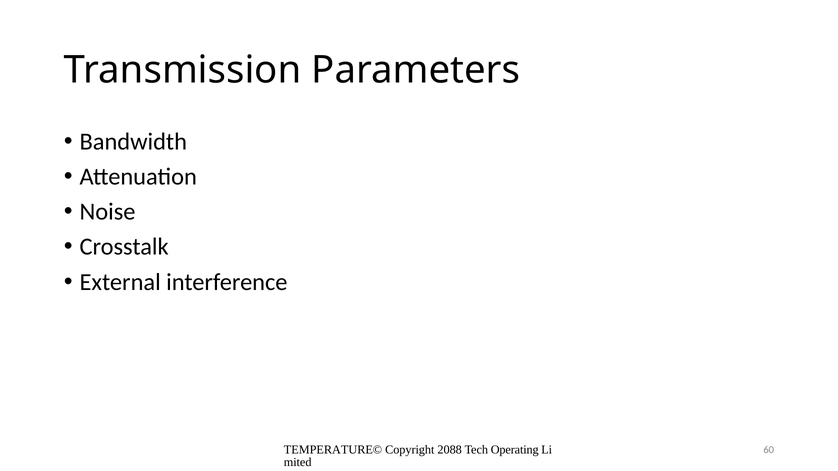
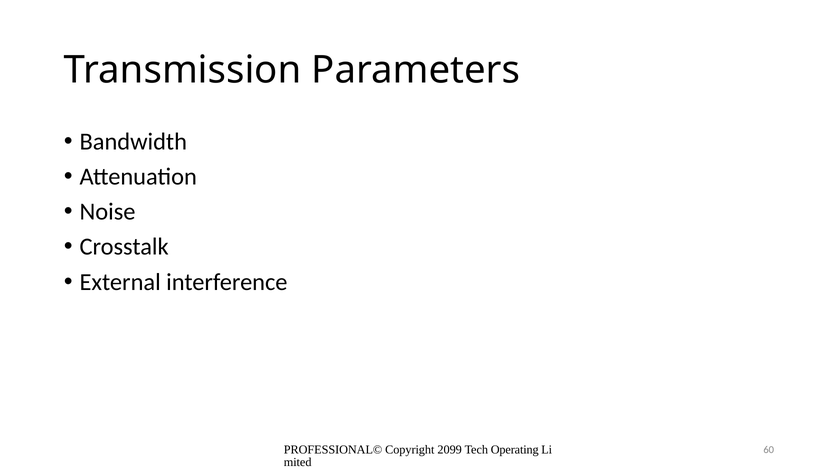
TEMPERATURE©: TEMPERATURE© -> PROFESSIONAL©
2088: 2088 -> 2099
